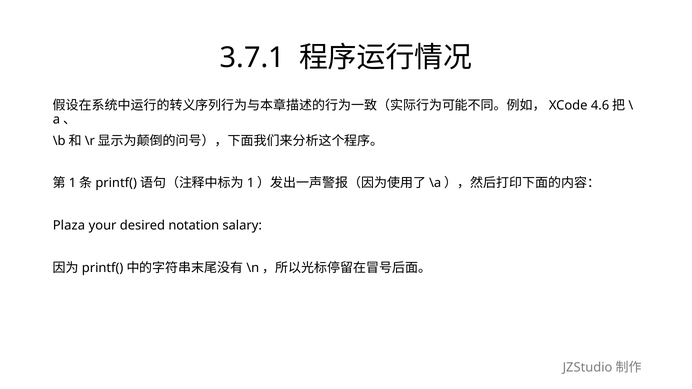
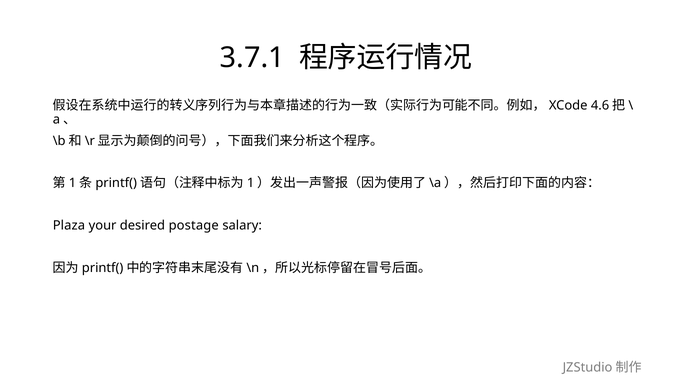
notation: notation -> postage
